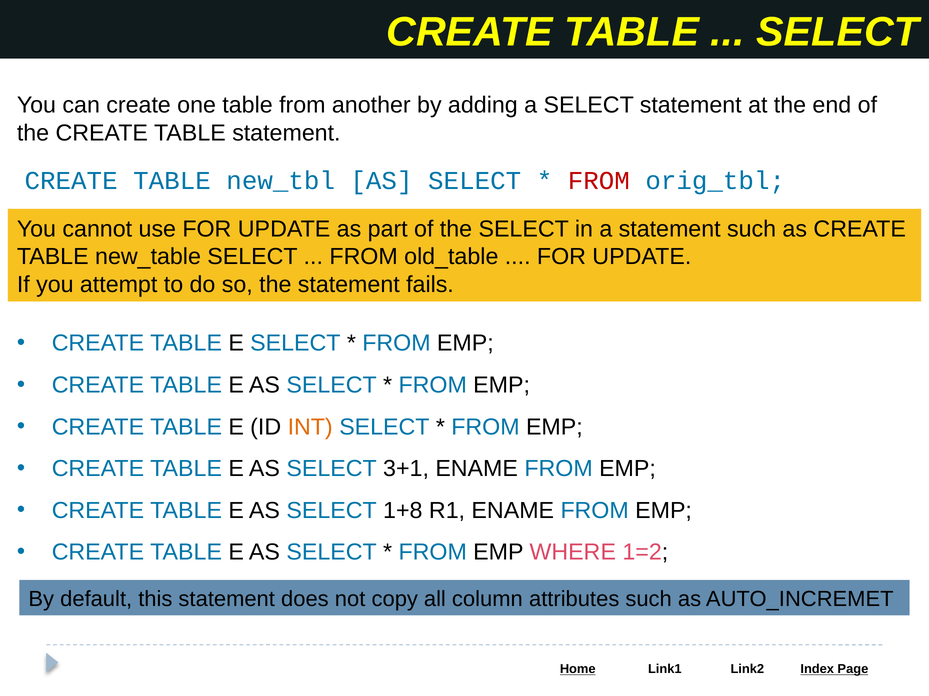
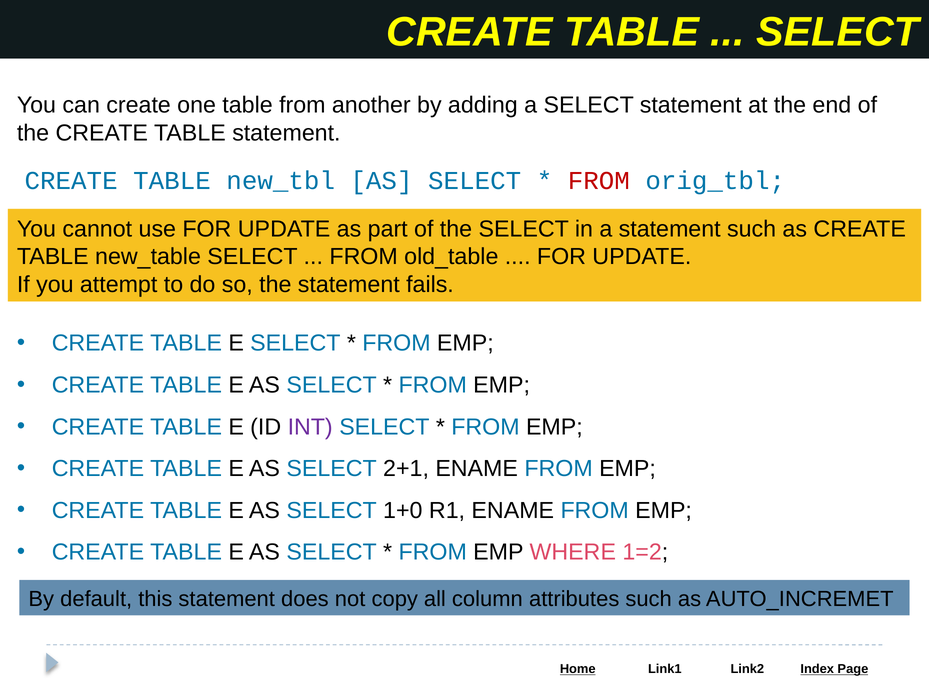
INT colour: orange -> purple
3+1: 3+1 -> 2+1
1+8: 1+8 -> 1+0
